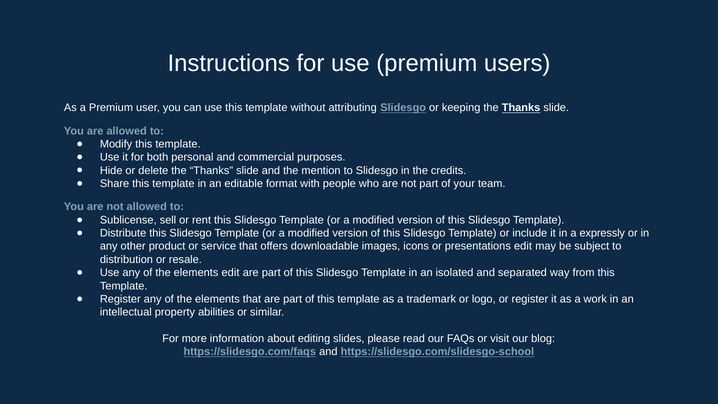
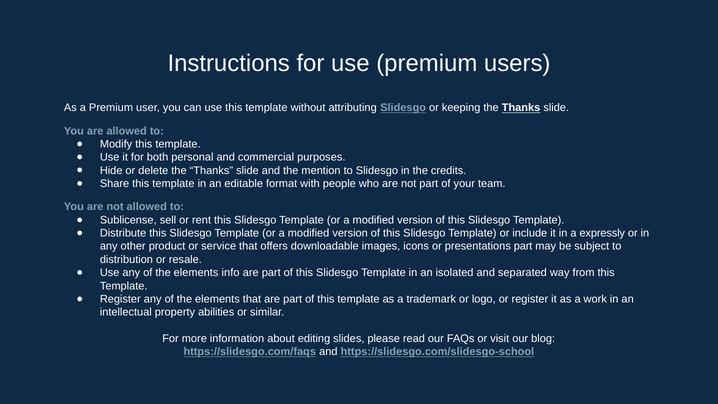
presentations edit: edit -> part
elements edit: edit -> info
